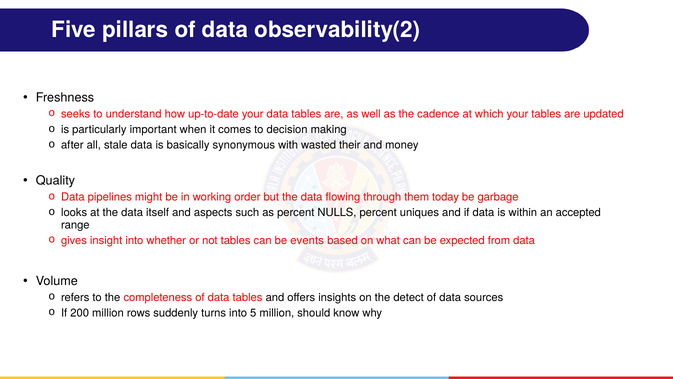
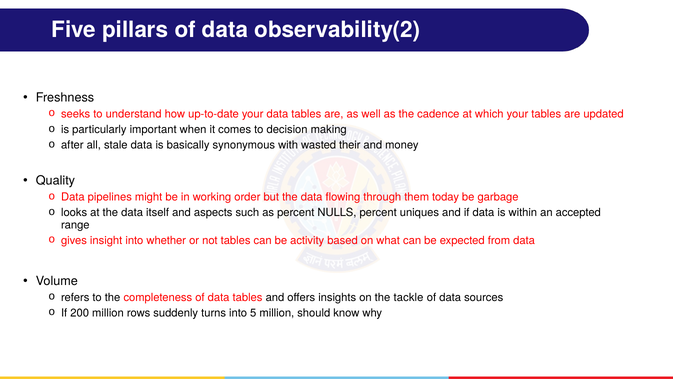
events: events -> activity
detect: detect -> tackle
